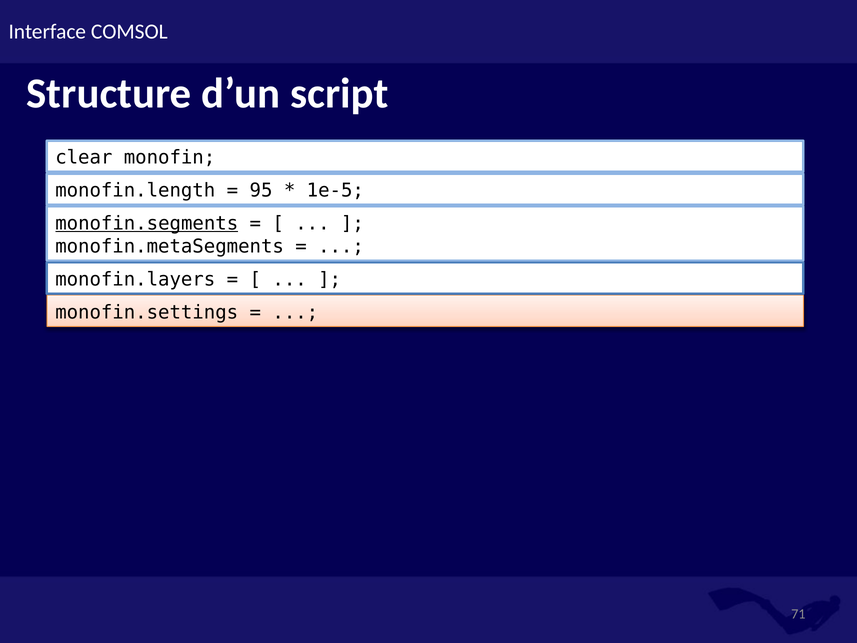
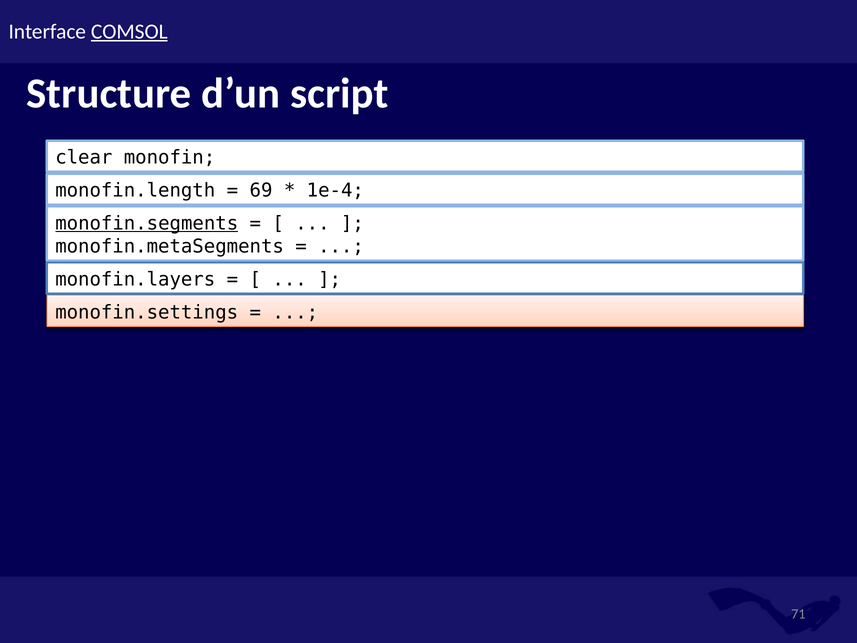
COMSOL underline: none -> present
95: 95 -> 69
1e-5: 1e-5 -> 1e-4
